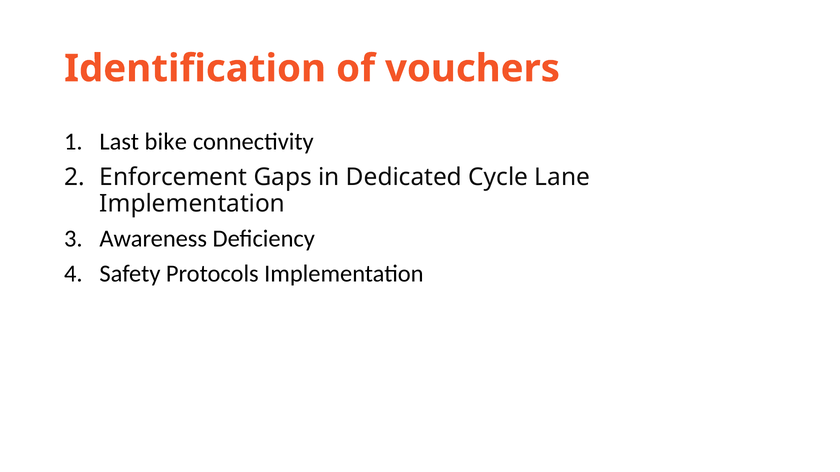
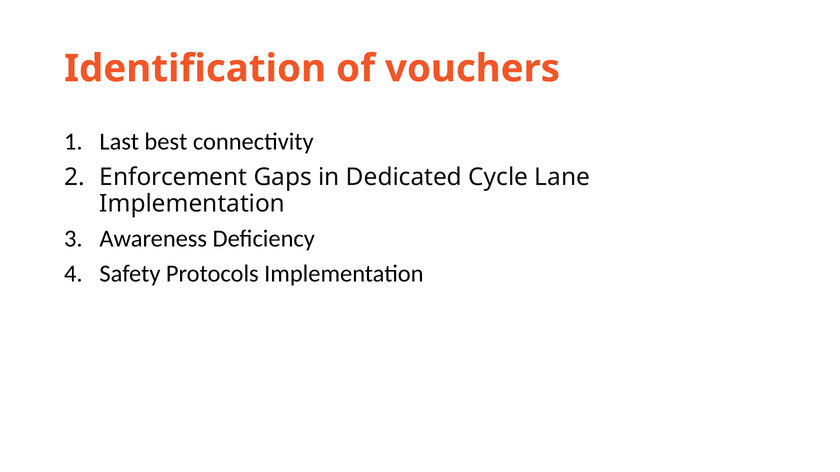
bike: bike -> best
